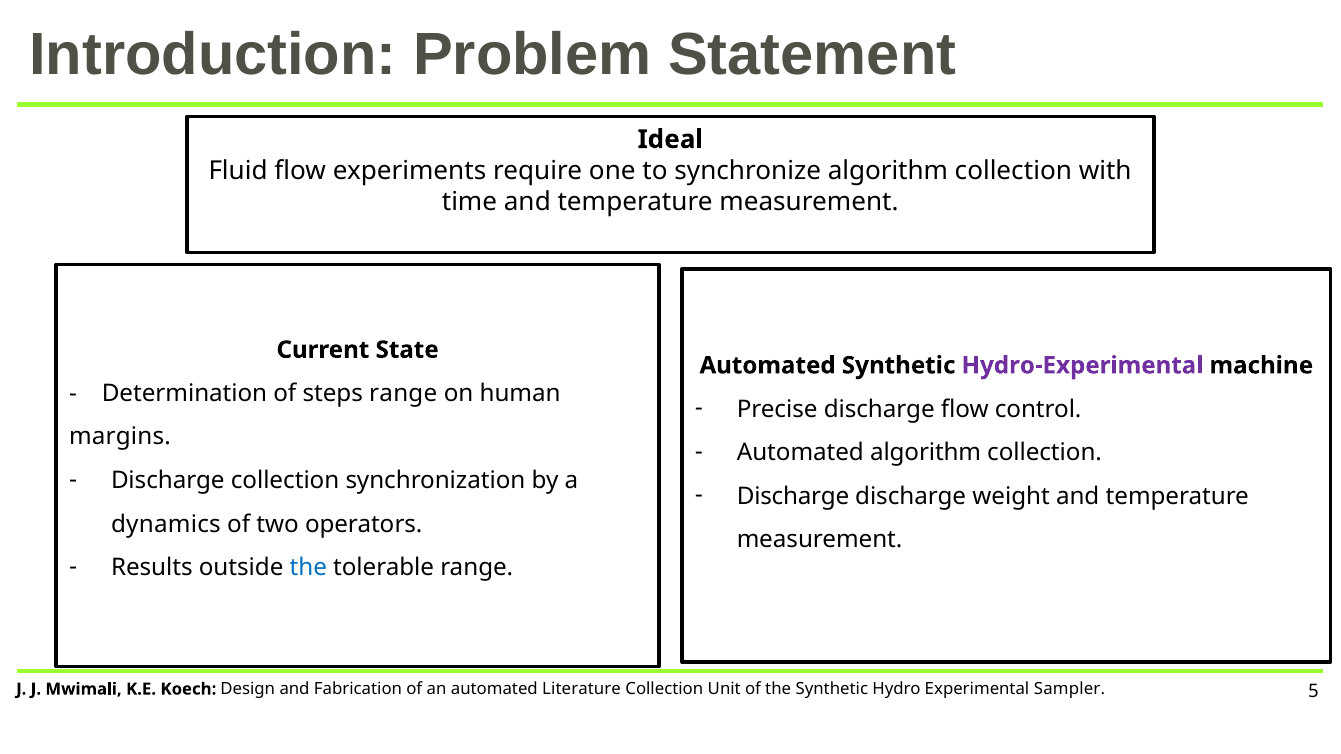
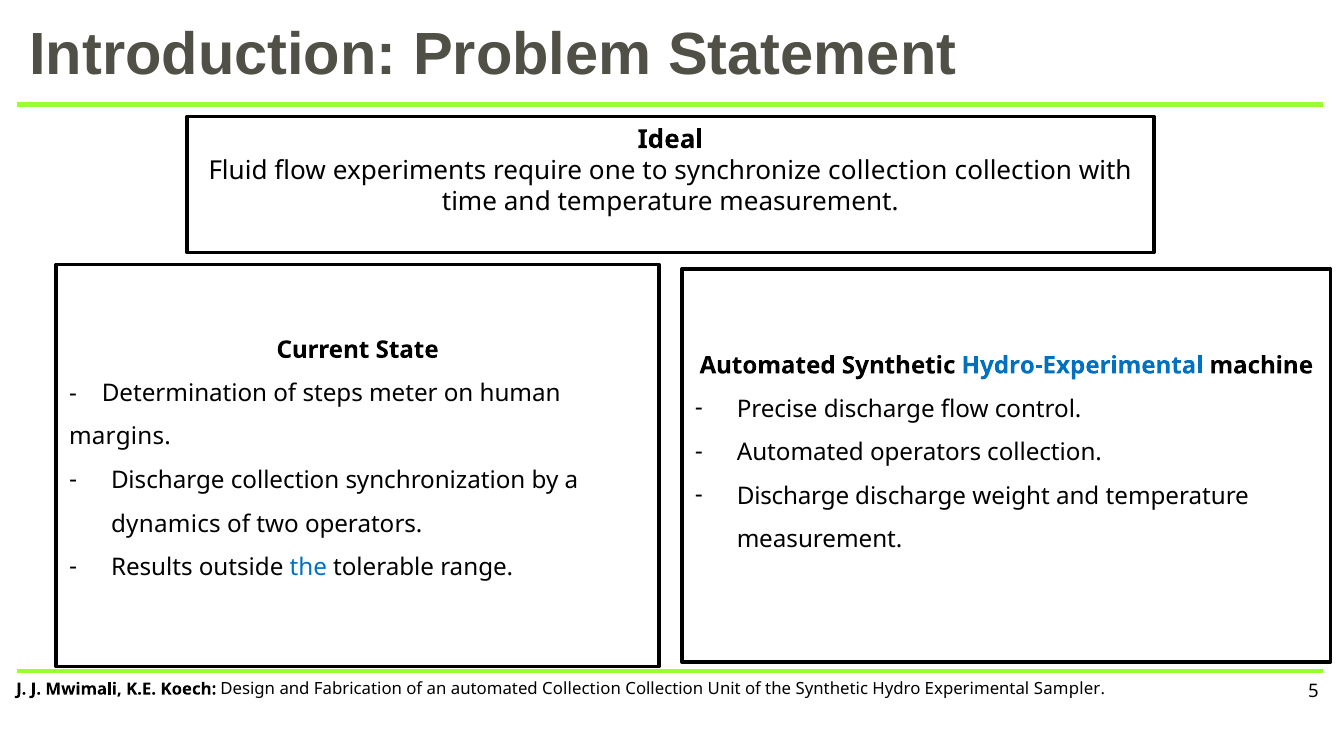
synchronize algorithm: algorithm -> collection
Hydro-Experimental colour: purple -> blue
steps range: range -> meter
Automated algorithm: algorithm -> operators
automated Literature: Literature -> Collection
